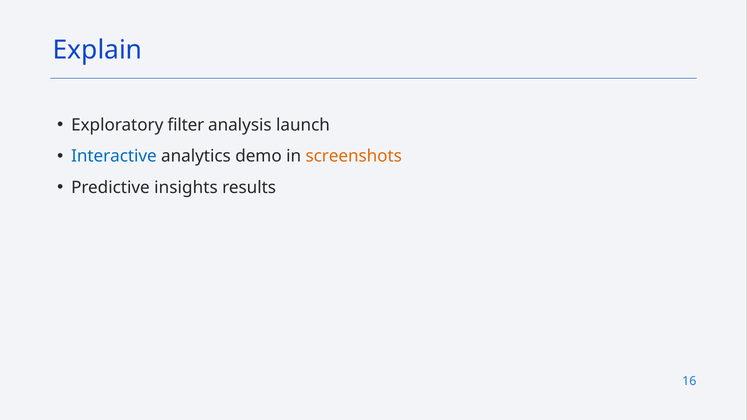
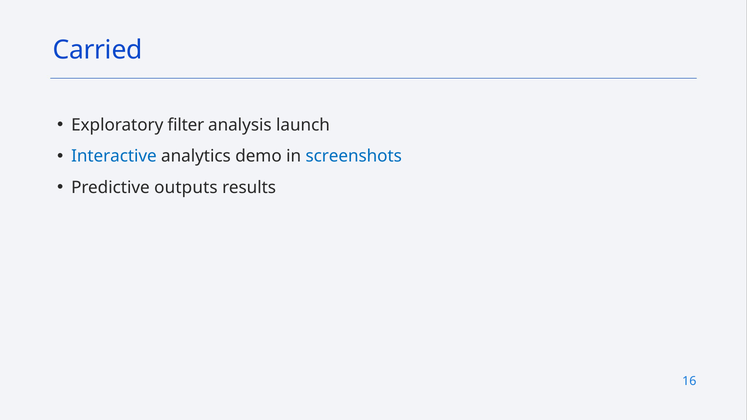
Explain: Explain -> Carried
screenshots colour: orange -> blue
insights: insights -> outputs
